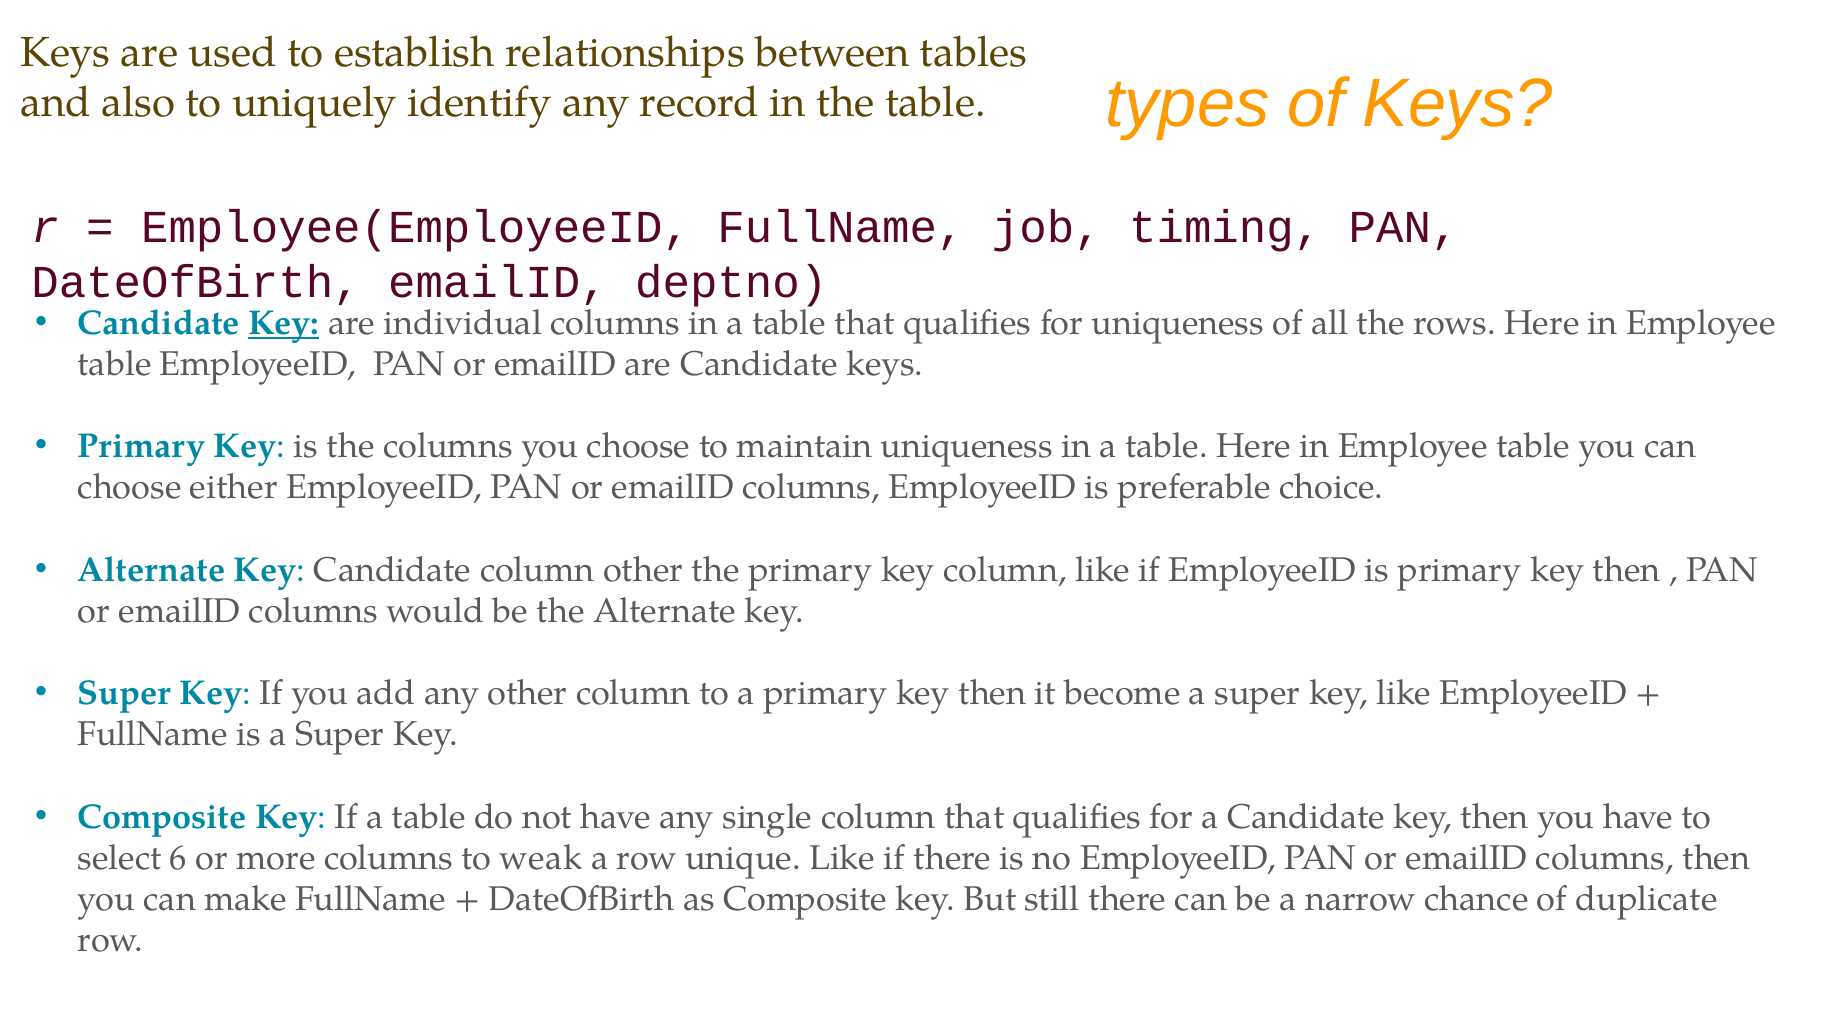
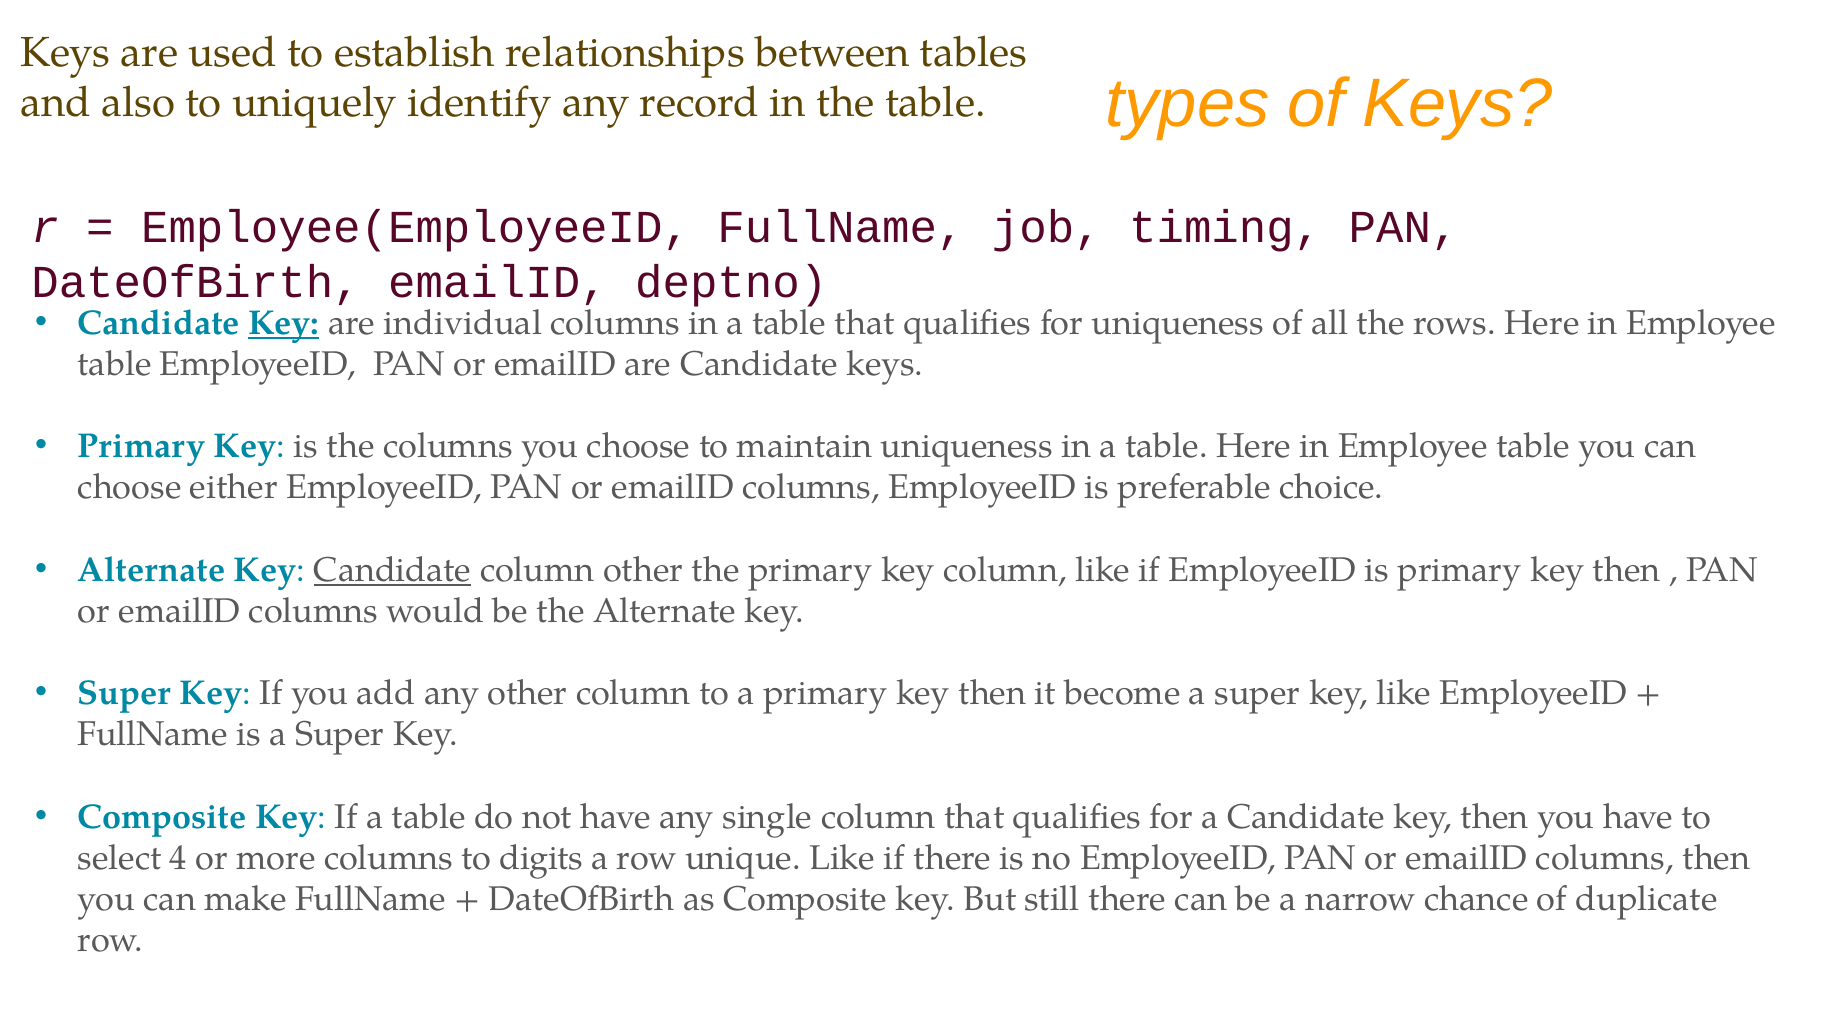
Candidate at (393, 570) underline: none -> present
6: 6 -> 4
weak: weak -> digits
